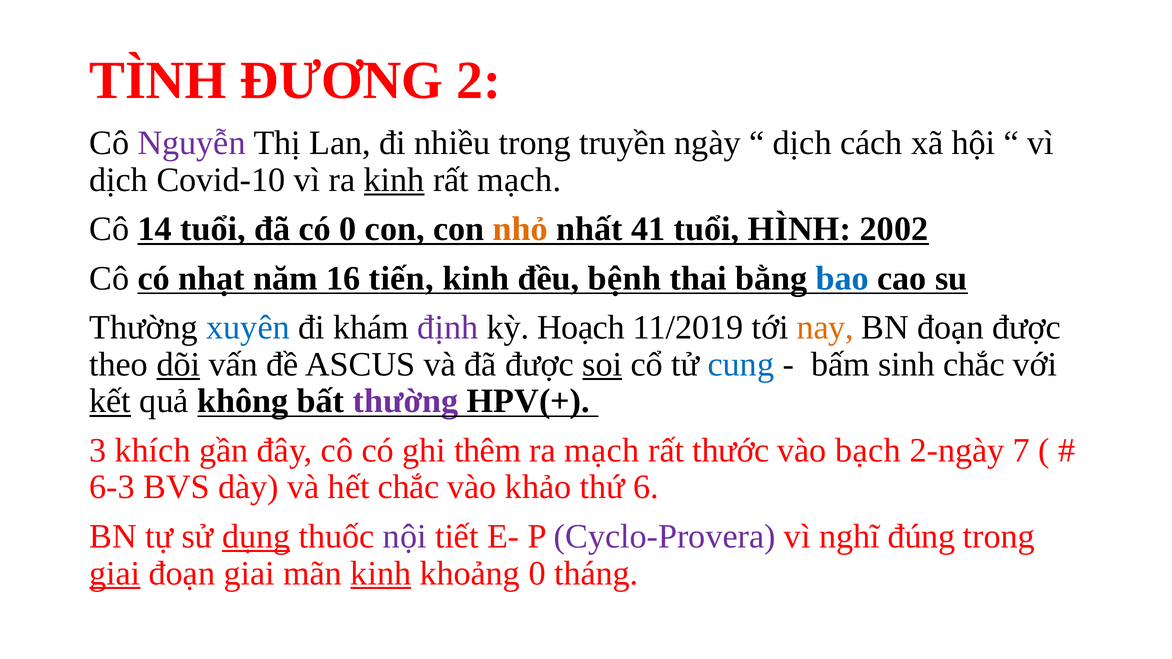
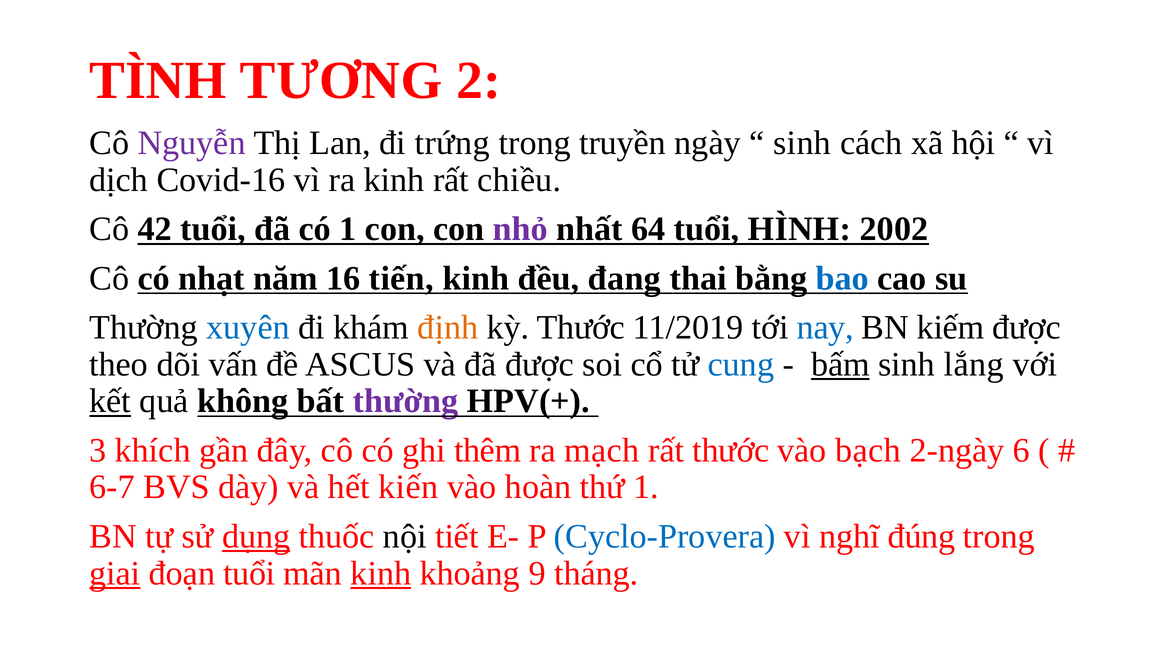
ĐƯƠNG: ĐƯƠNG -> TƯƠNG
nhiều: nhiều -> trứng
dịch at (802, 143): dịch -> sinh
Covid-10: Covid-10 -> Covid-16
kinh at (394, 180) underline: present -> none
rất mạch: mạch -> chiều
14: 14 -> 42
có 0: 0 -> 1
nhỏ colour: orange -> purple
41: 41 -> 64
bệnh: bệnh -> đang
định colour: purple -> orange
kỳ Hoạch: Hoạch -> Thước
nay colour: orange -> blue
BN đoạn: đoạn -> kiếm
dõi underline: present -> none
soi underline: present -> none
bấm underline: none -> present
sinh chắc: chắc -> lắng
7: 7 -> 6
6-3: 6-3 -> 6-7
hết chắc: chắc -> kiến
khảo: khảo -> hoàn
thứ 6: 6 -> 1
nội colour: purple -> black
Cyclo-Provera colour: purple -> blue
đoạn giai: giai -> tuổi
khoảng 0: 0 -> 9
